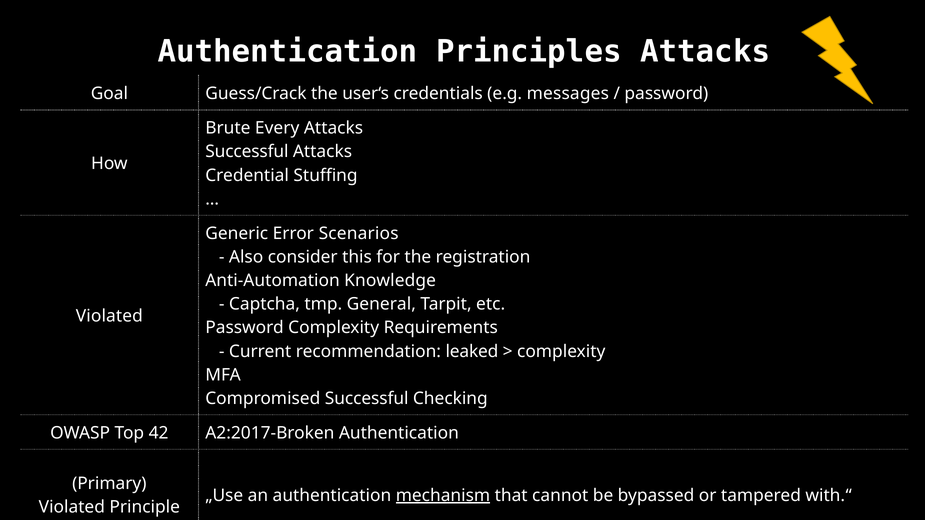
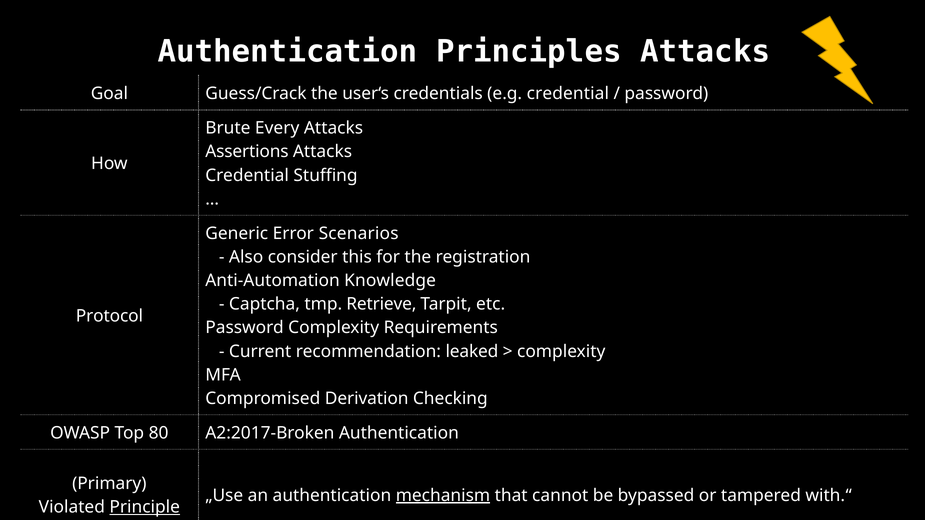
e.g messages: messages -> credential
Successful at (247, 152): Successful -> Assertions
General: General -> Retrieve
Violated at (109, 316): Violated -> Protocol
Compromised Successful: Successful -> Derivation
42: 42 -> 80
Principle underline: none -> present
